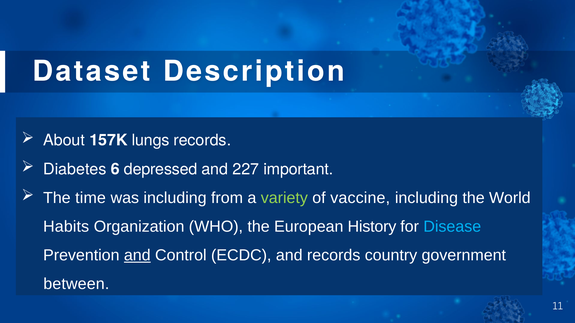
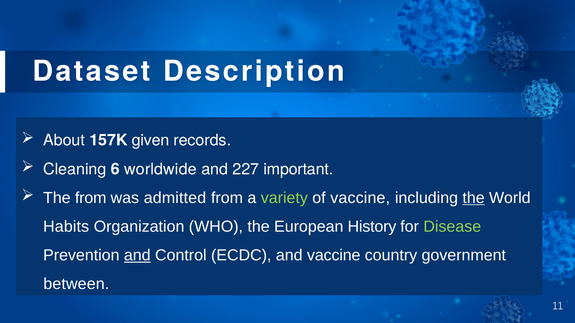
lungs: lungs -> given
Diabetes: Diabetes -> Cleaning
depressed: depressed -> worldwide
The time: time -> from
was including: including -> admitted
the at (474, 198) underline: none -> present
Disease colour: light blue -> light green
and records: records -> vaccine
